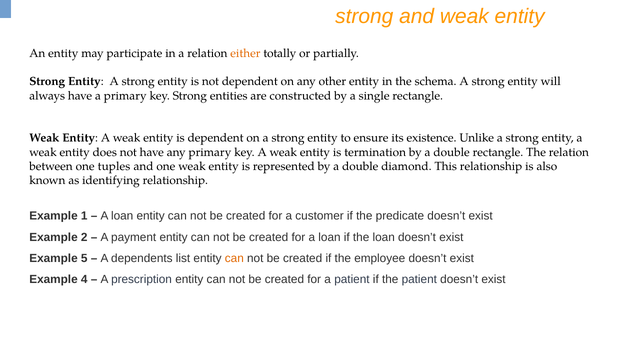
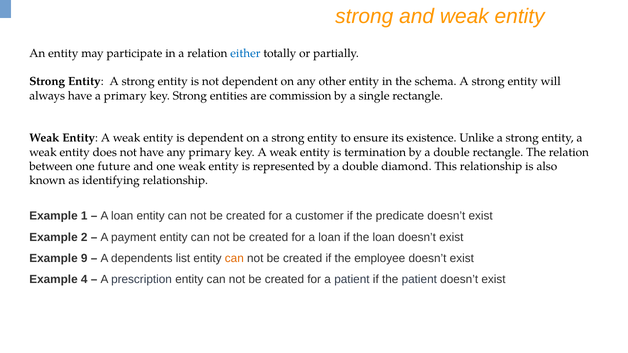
either colour: orange -> blue
constructed: constructed -> commission
tuples: tuples -> future
5: 5 -> 9
